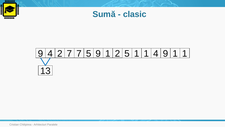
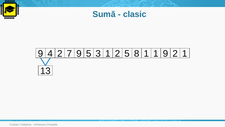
7 7: 7 -> 9
5 9: 9 -> 3
5 1: 1 -> 8
1 4: 4 -> 1
1 at (175, 54): 1 -> 2
